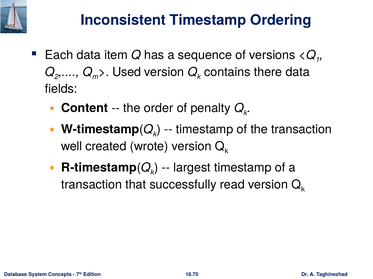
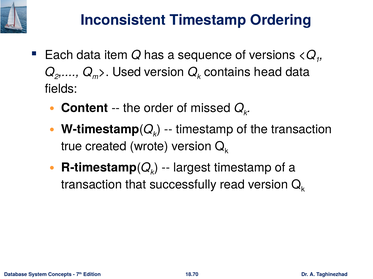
there: there -> head
penalty: penalty -> missed
well: well -> true
